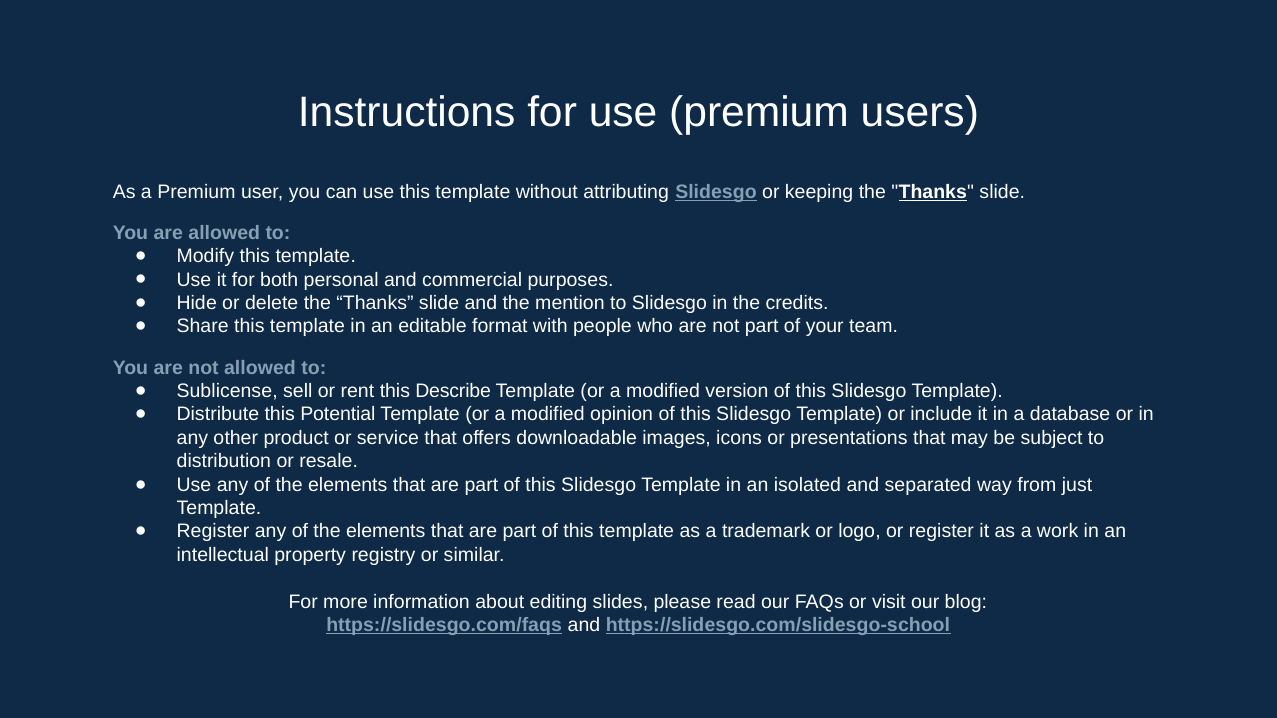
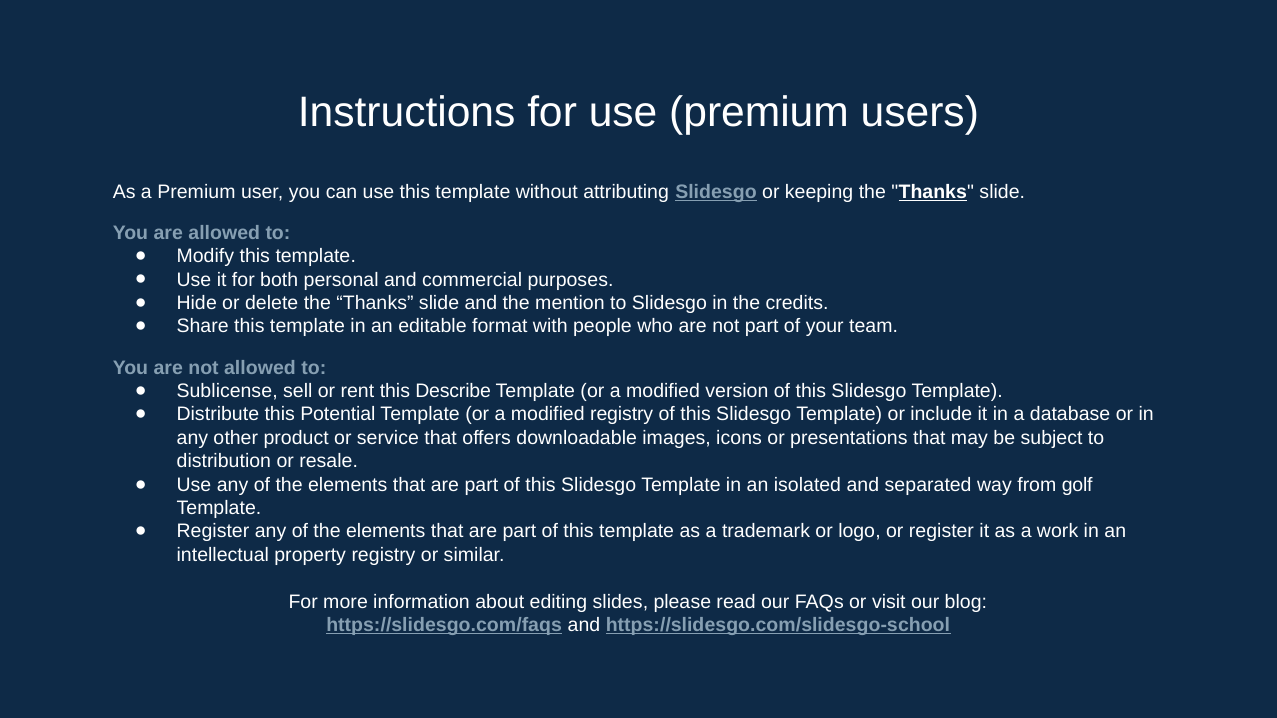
modified opinion: opinion -> registry
just: just -> golf
